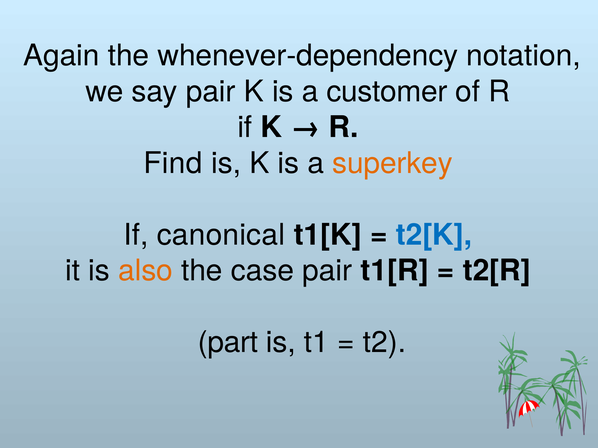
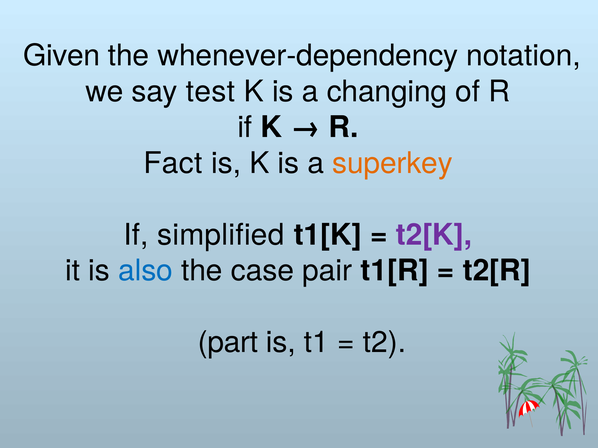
Again: Again -> Given
say pair: pair -> test
customer: customer -> changing
Find: Find -> Fact
canonical: canonical -> simplified
t2[K colour: blue -> purple
also colour: orange -> blue
